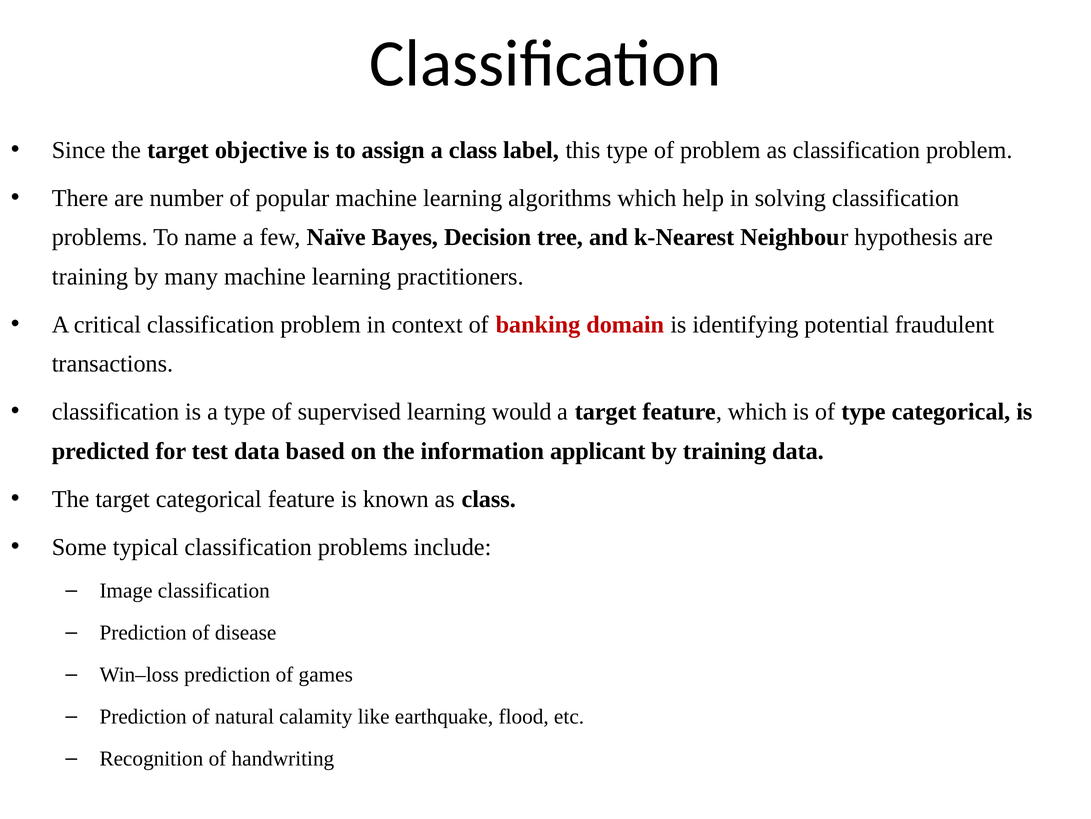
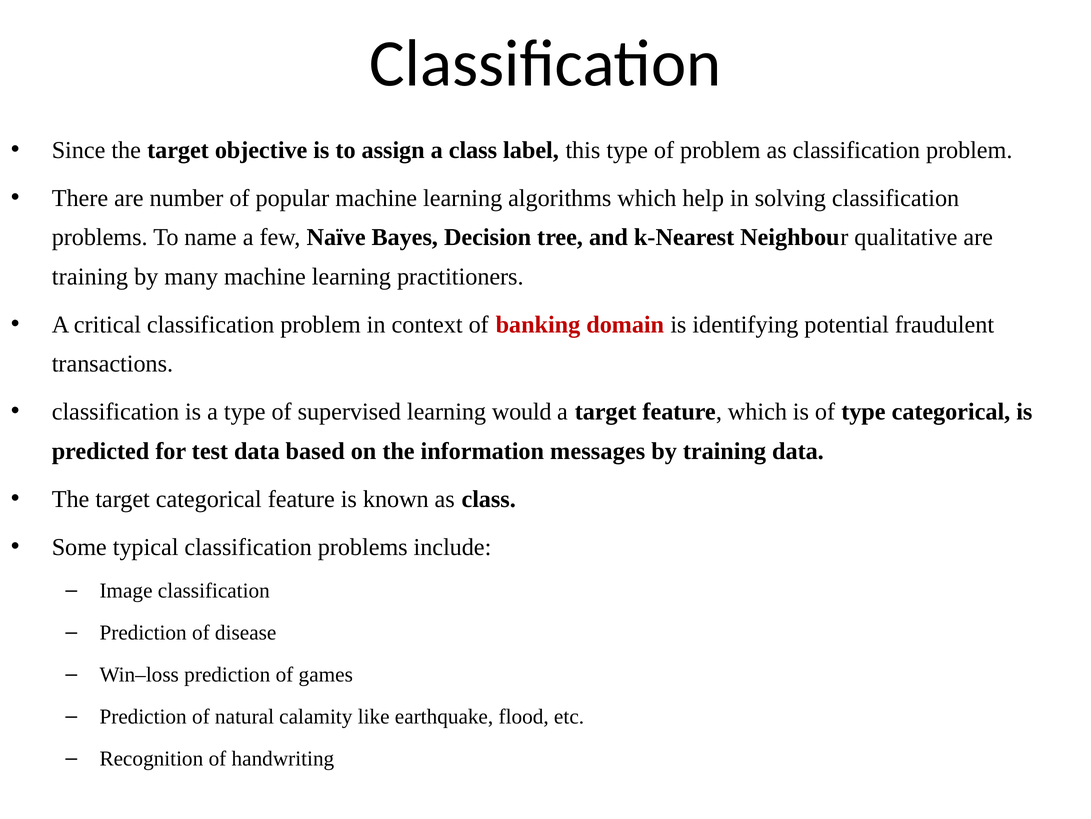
hypothesis: hypothesis -> qualitative
applicant: applicant -> messages
